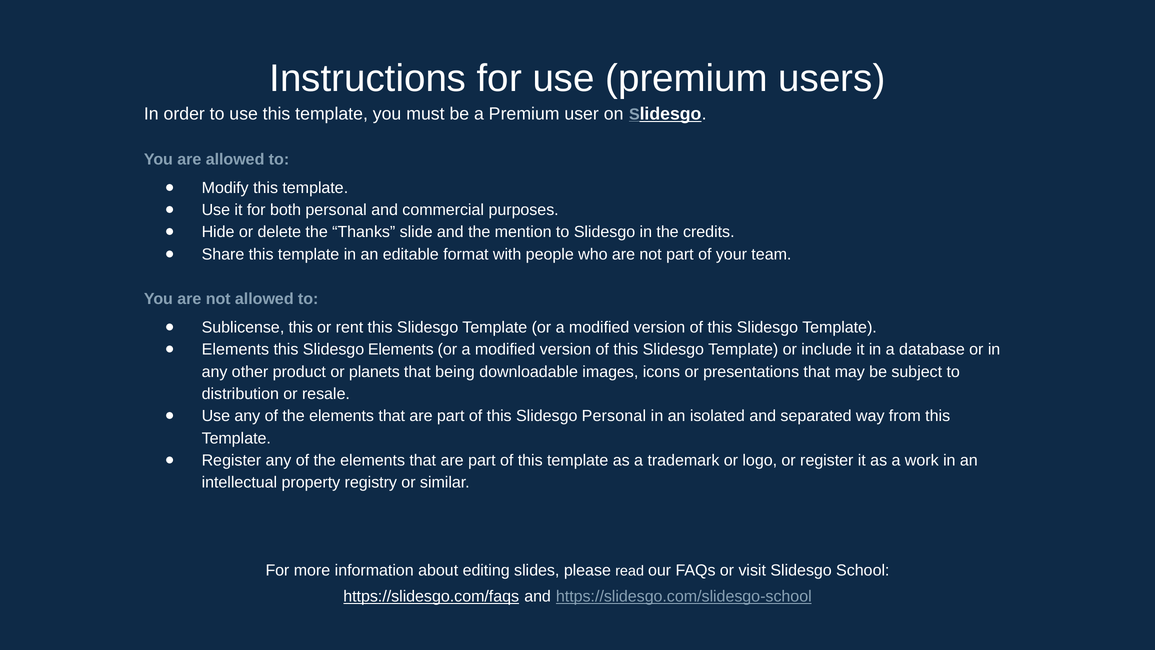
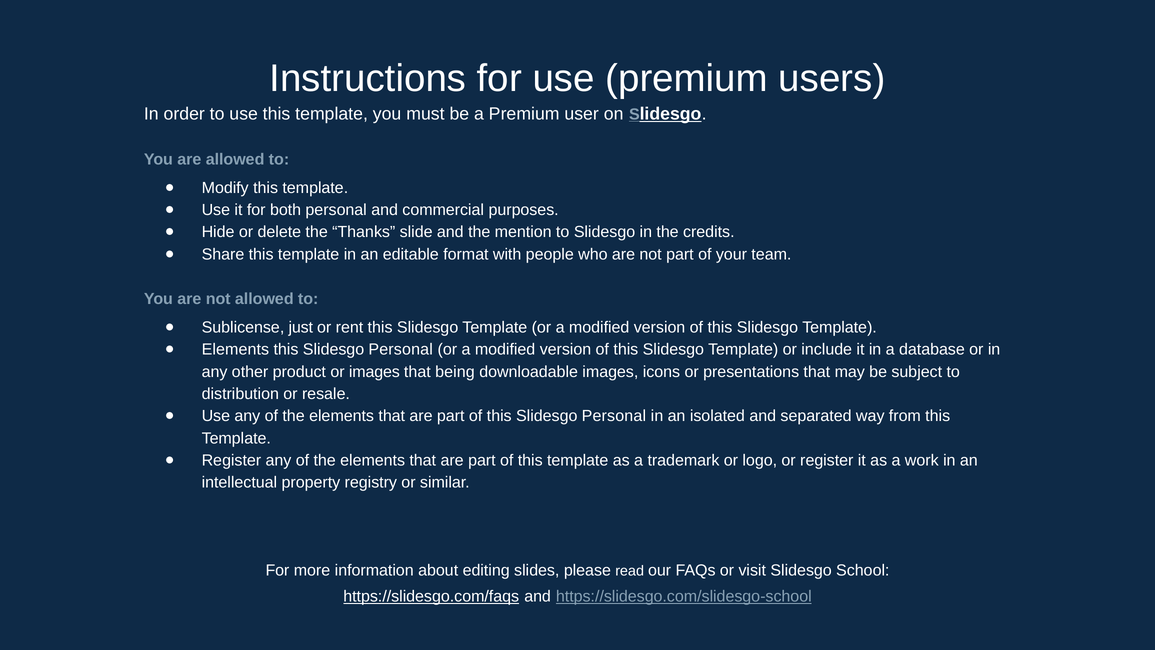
Sublicense this: this -> just
Elements at (401, 349): Elements -> Personal
or planets: planets -> images
